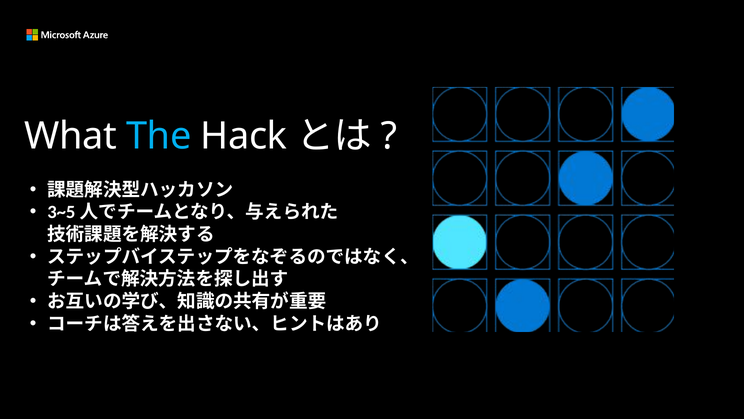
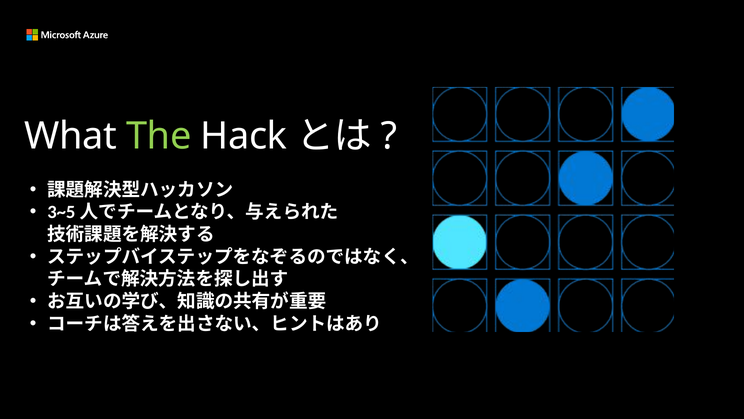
The colour: light blue -> light green
